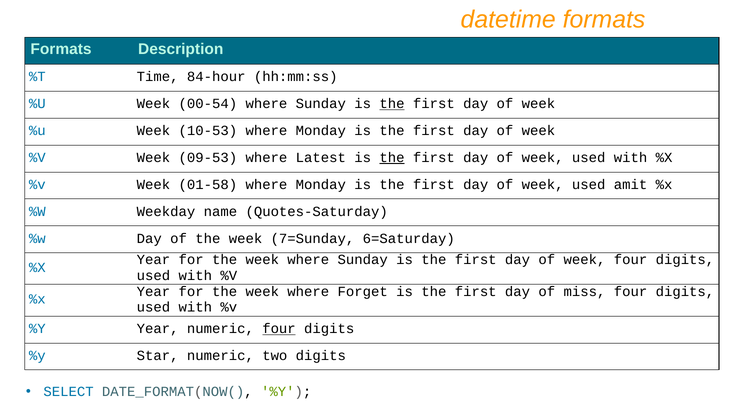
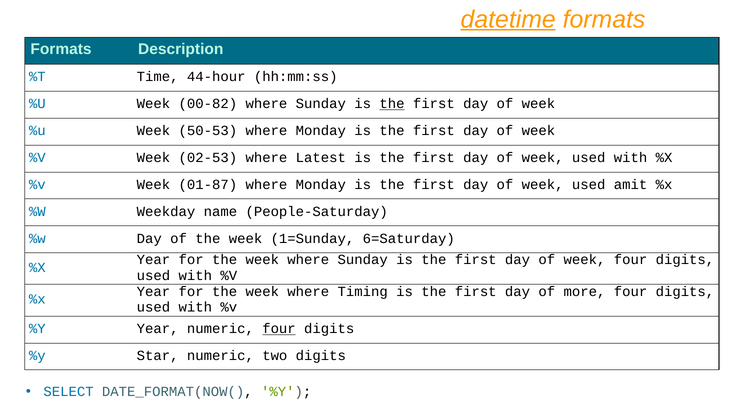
datetime underline: none -> present
84-hour: 84-hour -> 44-hour
00-54: 00-54 -> 00-82
10-53: 10-53 -> 50-53
09-53: 09-53 -> 02-53
the at (392, 158) underline: present -> none
01-58: 01-58 -> 01-87
Quotes-Saturday: Quotes-Saturday -> People-Saturday
7=Sunday: 7=Sunday -> 1=Sunday
Forget: Forget -> Timing
miss: miss -> more
